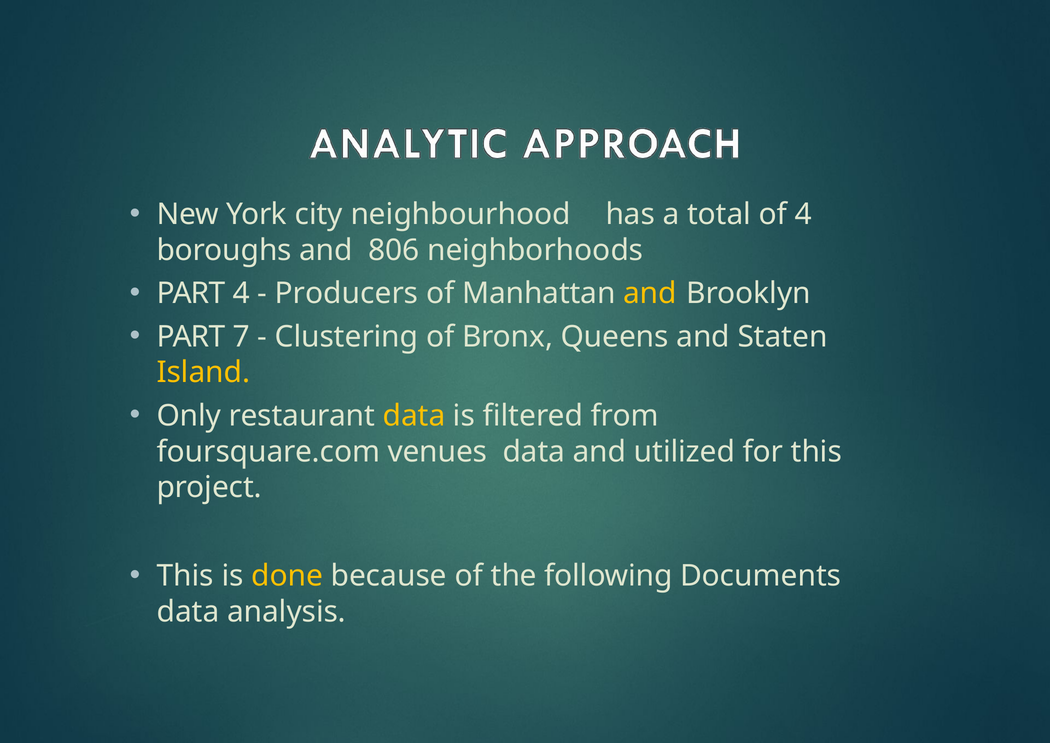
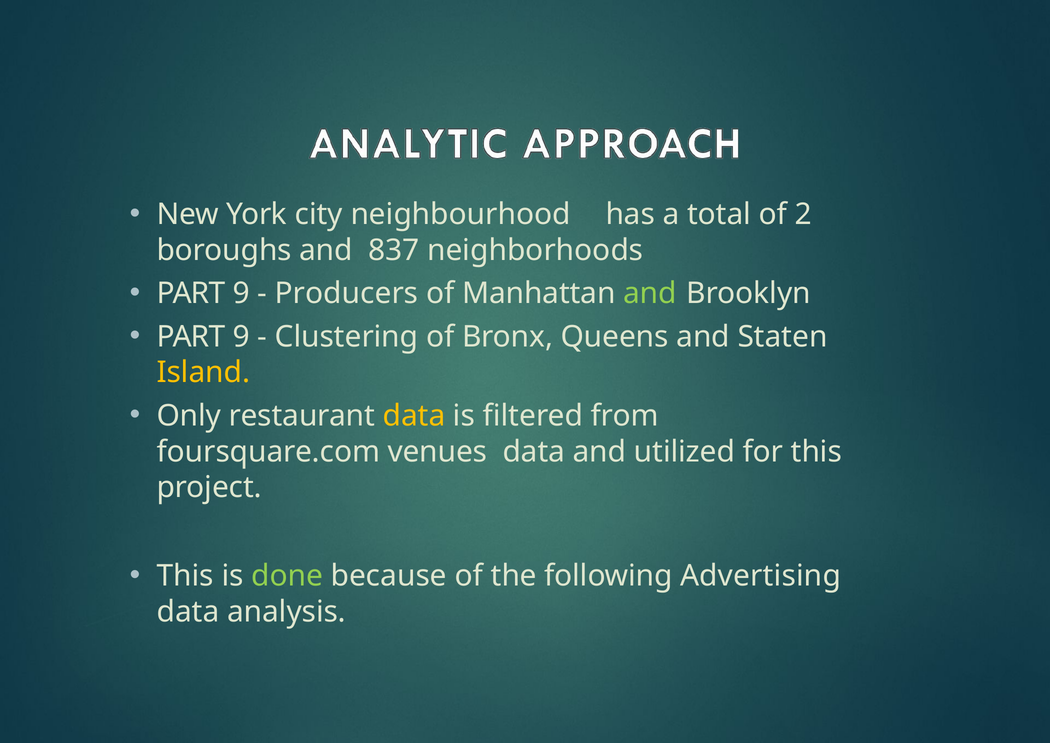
of 4: 4 -> 2
806: 806 -> 837
4 at (241, 293): 4 -> 9
and at (650, 293) colour: yellow -> light green
7 at (241, 337): 7 -> 9
done colour: yellow -> light green
Documents: Documents -> Advertising
